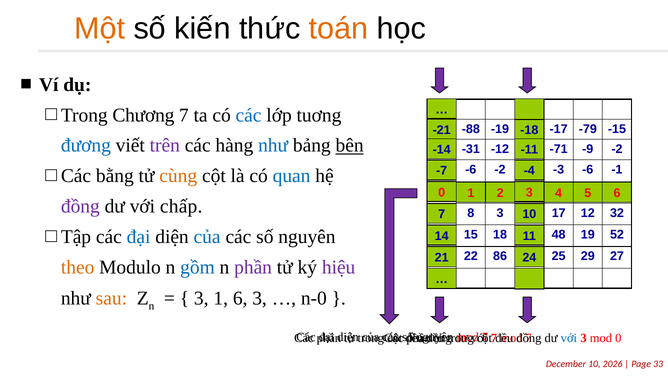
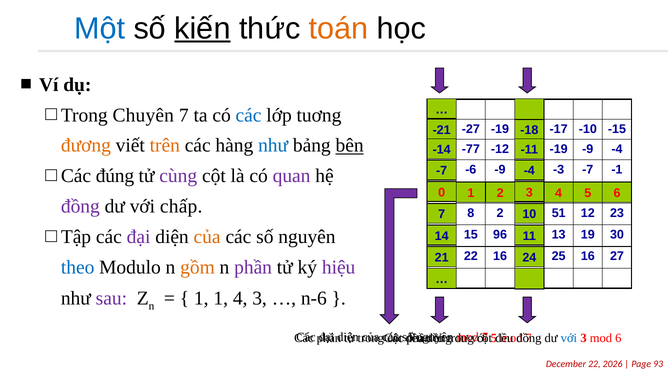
Một colour: orange -> blue
kiến underline: none -> present
Chương: Chương -> Chuyên
-88: -88 -> -27
-79: -79 -> -10
đương colour: blue -> orange
trên colour: purple -> orange
-31: -31 -> -77
-71 at (559, 149): -71 -> -19
-2 at (617, 149): -2 -> -4
-6 -2: -2 -> -9
-3 -6: -6 -> -7
bằng: bằng -> đúng
cùng colour: orange -> purple
quan colour: blue -> purple
8 3: 3 -> 2
17 at (559, 213): 17 -> 51
32: 32 -> 23
đại at (139, 237) colour: blue -> purple
của at (207, 237) colour: blue -> orange
18: 18 -> 96
48: 48 -> 13
52: 52 -> 30
22 86: 86 -> 16
25 29: 29 -> 16
theo colour: orange -> blue
gồm colour: blue -> orange
sau colour: orange -> purple
3 at (201, 298): 3 -> 1
1 6: 6 -> 4
n-0: n-0 -> n-6
7 at (494, 338): 7 -> 5
mod 0: 0 -> 6
10 at (594, 364): 10 -> 22
33: 33 -> 93
